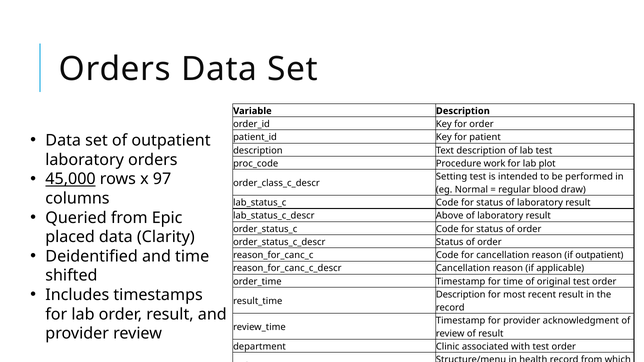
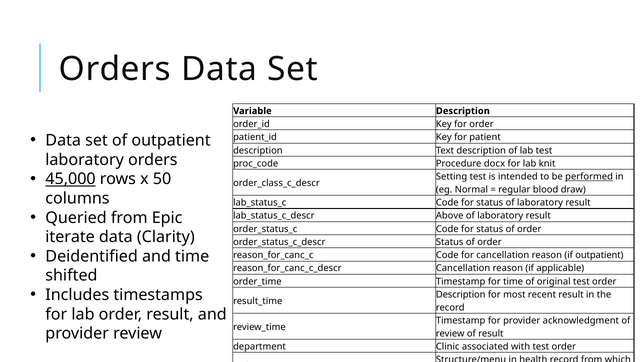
work: work -> docx
plot: plot -> knit
97: 97 -> 50
performed underline: none -> present
placed at (70, 237): placed -> iterate
